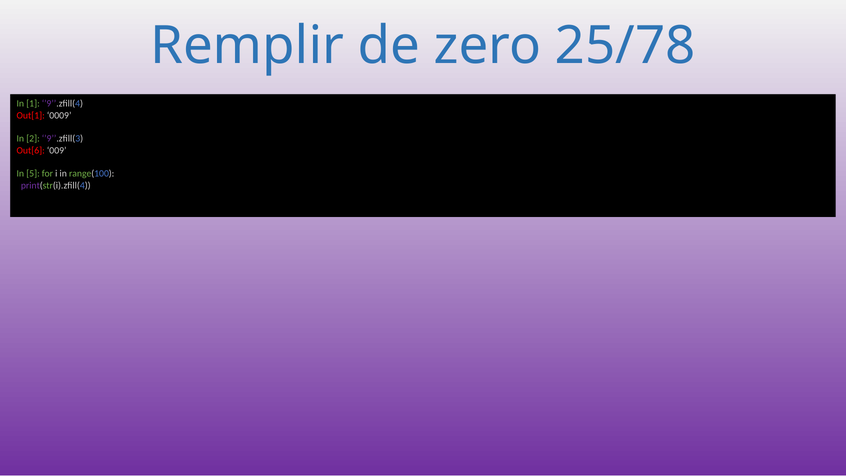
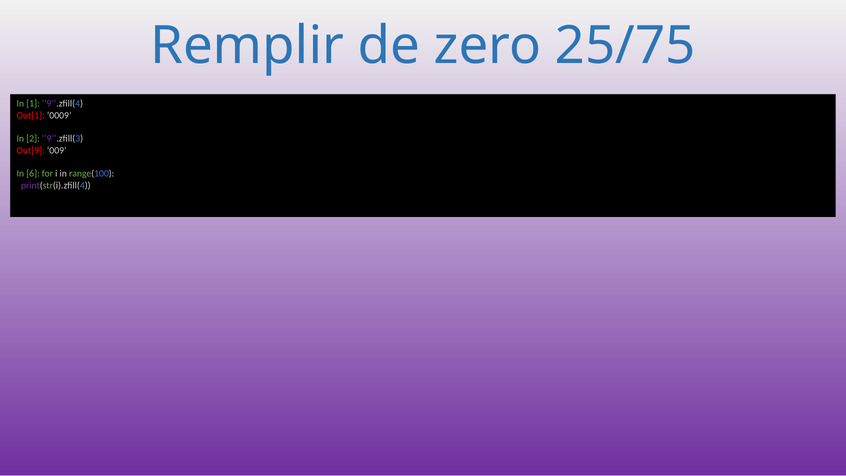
25/78: 25/78 -> 25/75
Out[6: Out[6 -> Out[9
5: 5 -> 6
